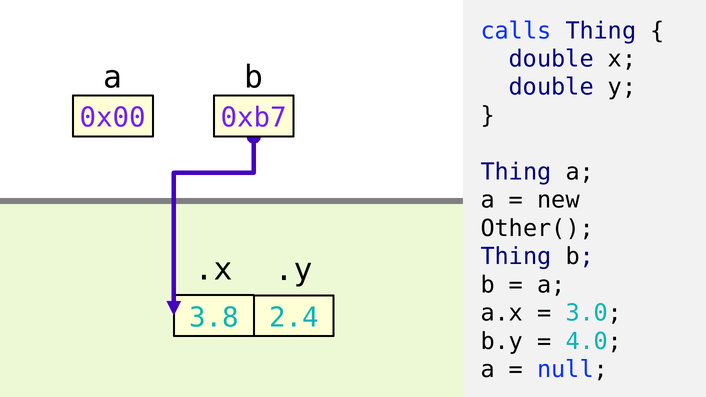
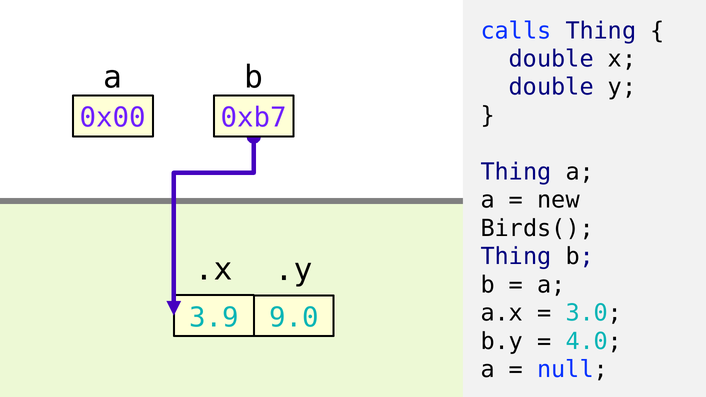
Other(: Other( -> Birds(
3.8: 3.8 -> 3.9
2.4: 2.4 -> 9.0
